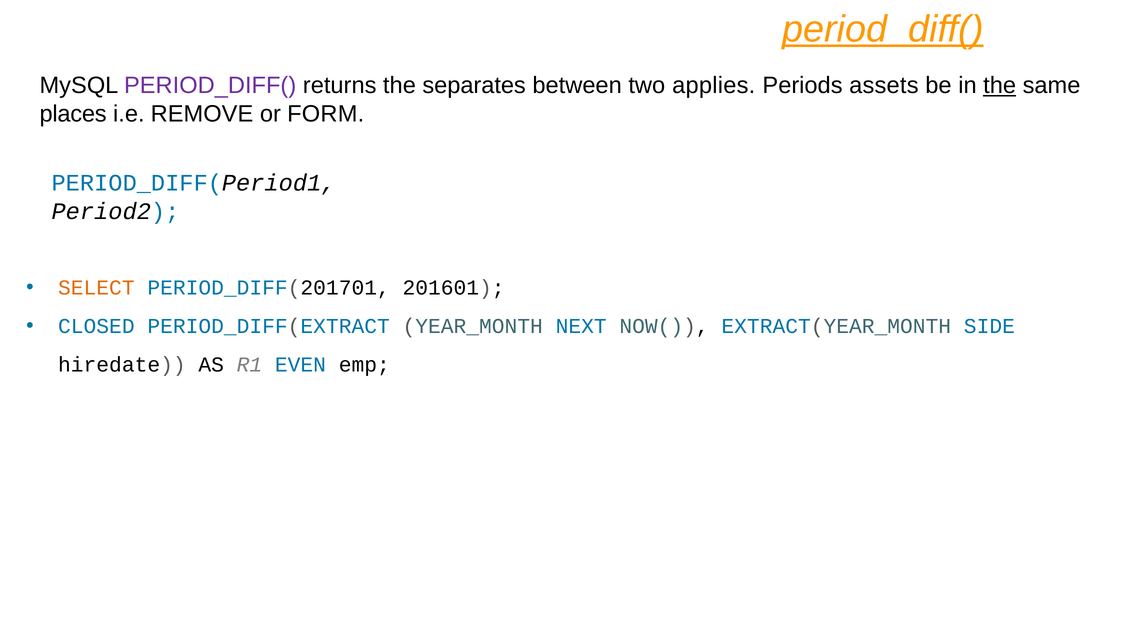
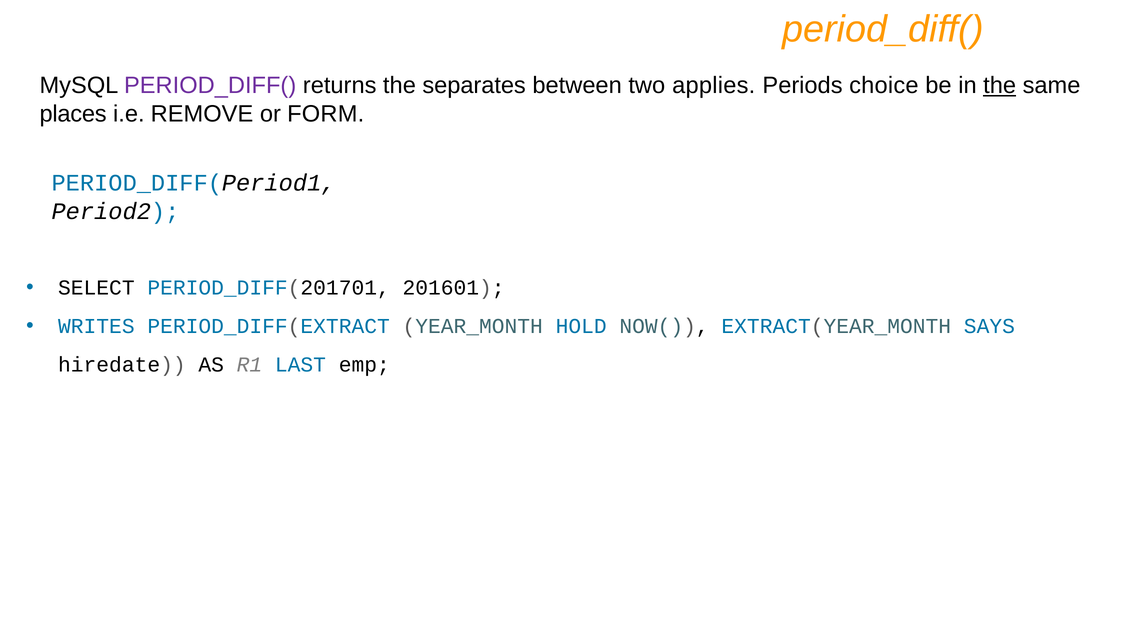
period_diff( at (883, 30) underline: present -> none
assets: assets -> choice
SELECT colour: orange -> black
CLOSED: CLOSED -> WRITES
NEXT: NEXT -> HOLD
SIDE: SIDE -> SAYS
EVEN: EVEN -> LAST
